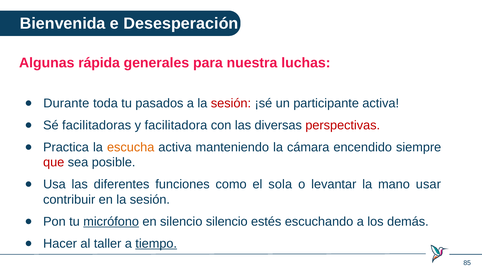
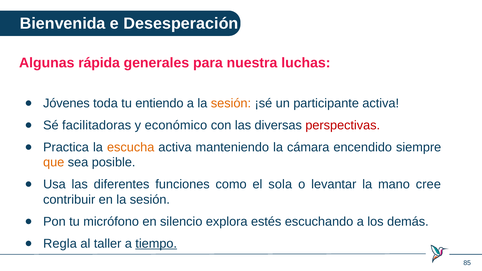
Durante: Durante -> Jóvenes
pasados: pasados -> entiendo
sesión at (231, 103) colour: red -> orange
facilitadora: facilitadora -> económico
que colour: red -> orange
usar: usar -> cree
micrófono underline: present -> none
silencio silencio: silencio -> explora
Hacer: Hacer -> Regla
